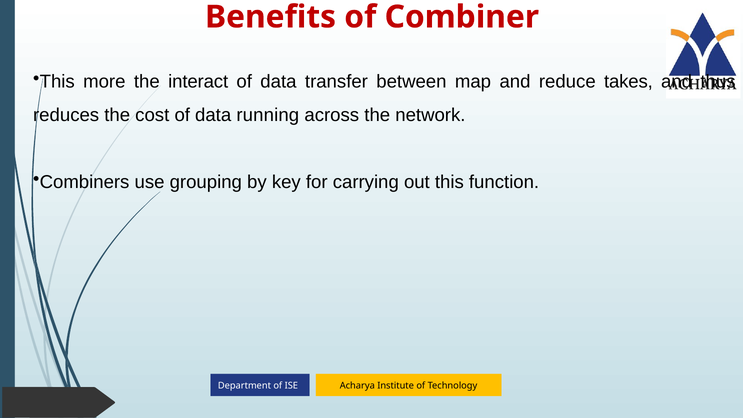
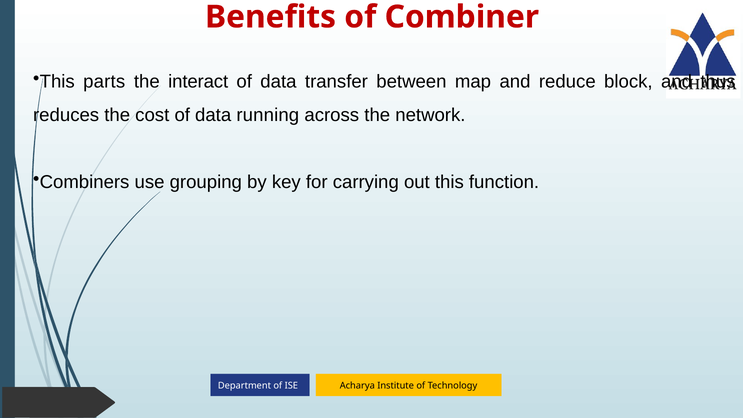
more: more -> parts
takes: takes -> block
